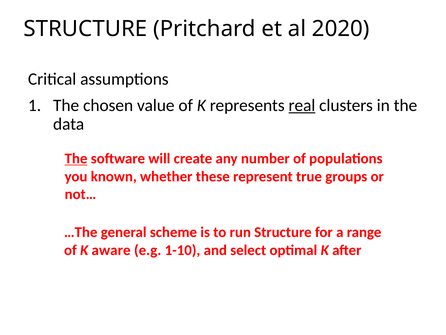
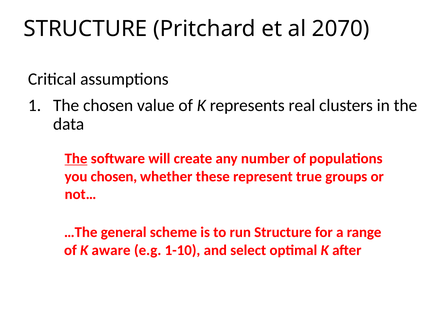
2020: 2020 -> 2070
real underline: present -> none
you known: known -> chosen
